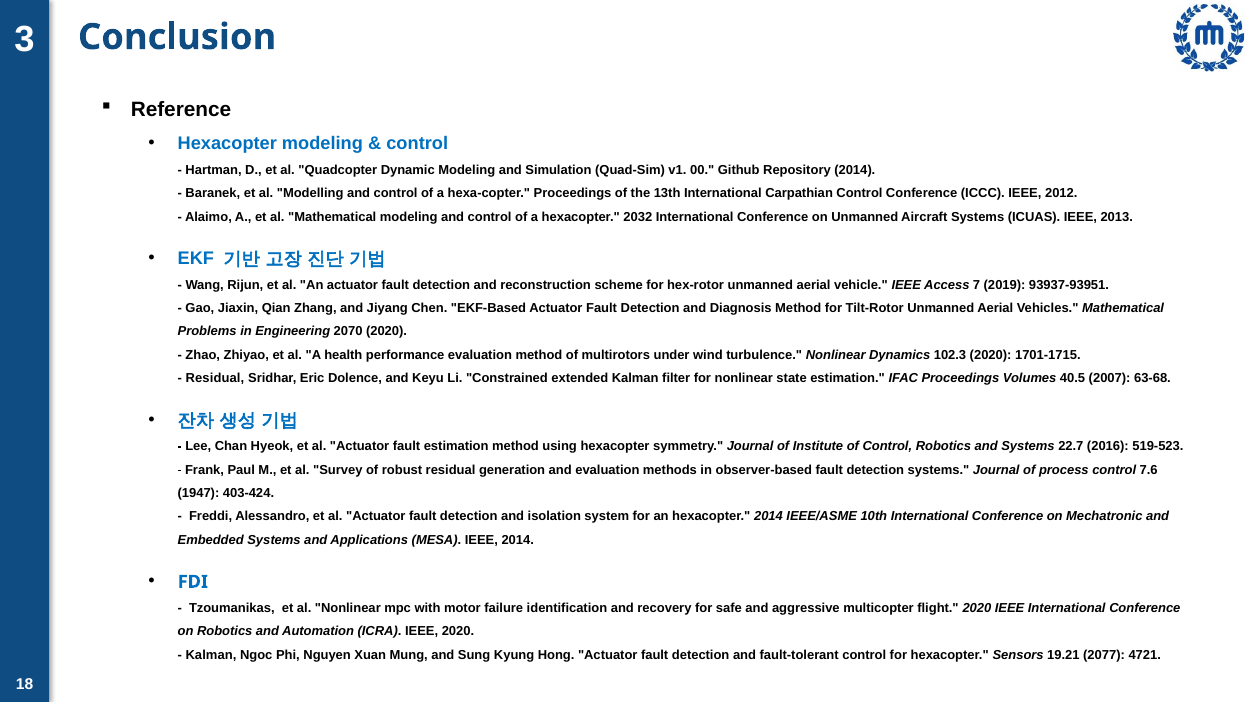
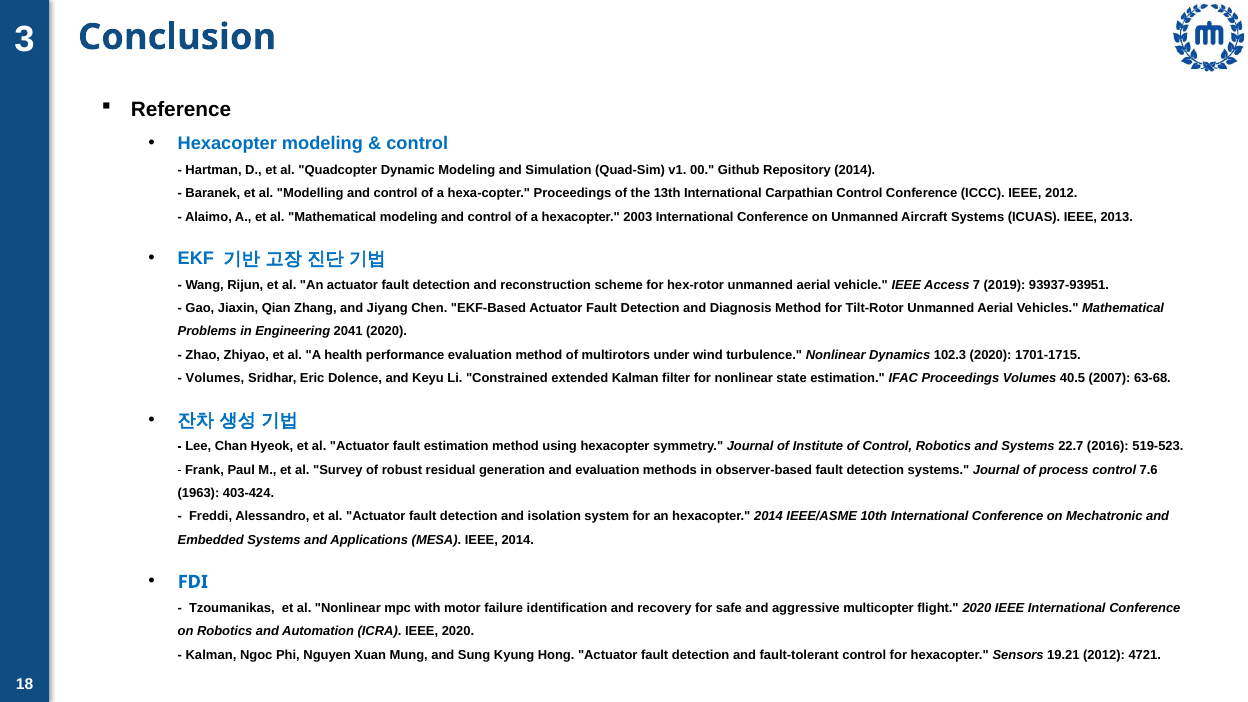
2032: 2032 -> 2003
2070: 2070 -> 2041
Residual at (215, 379): Residual -> Volumes
1947: 1947 -> 1963
19.21 2077: 2077 -> 2012
